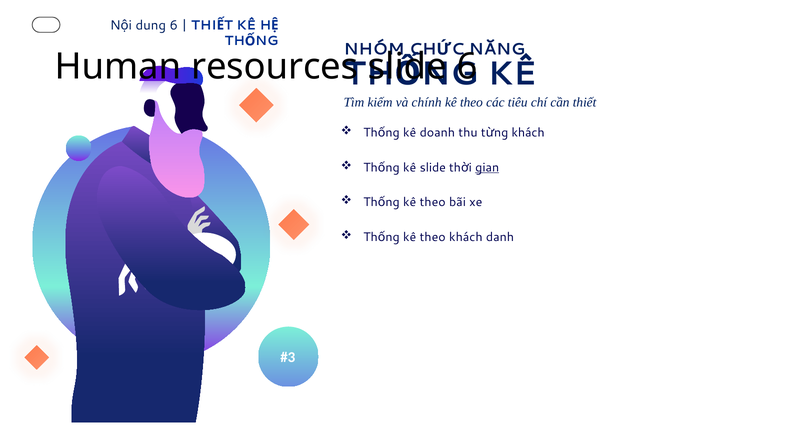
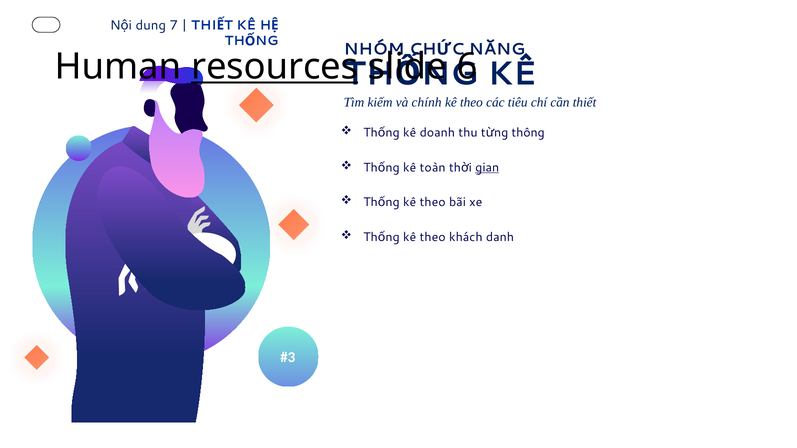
dung 6: 6 -> 7
resources underline: none -> present
khách at (528, 133): khách -> thông
kê slide: slide -> toàn
